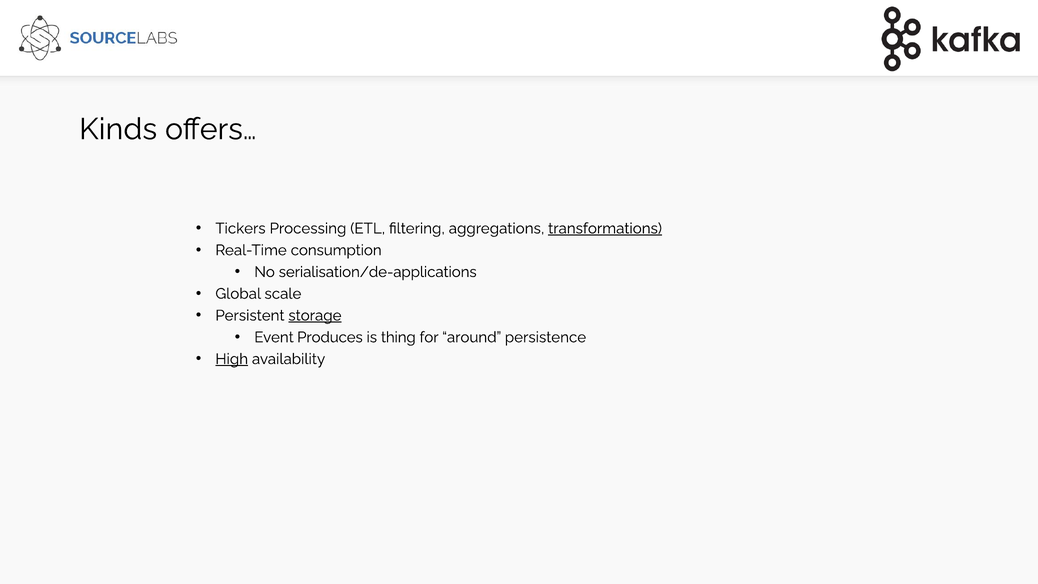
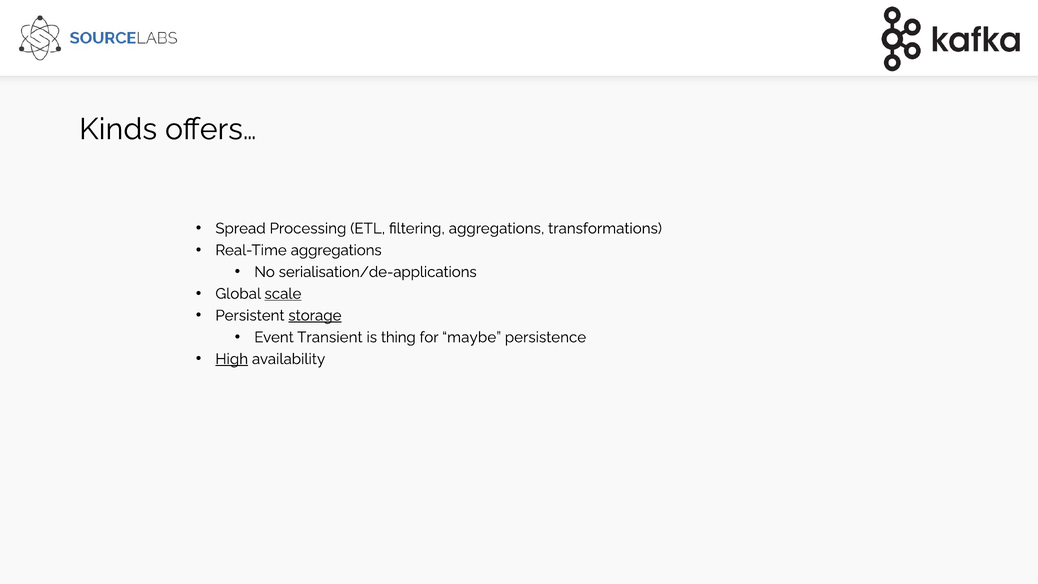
Tickers: Tickers -> Spread
transformations underline: present -> none
Real-Time consumption: consumption -> aggregations
scale underline: none -> present
Produces: Produces -> Transient
around: around -> maybe
